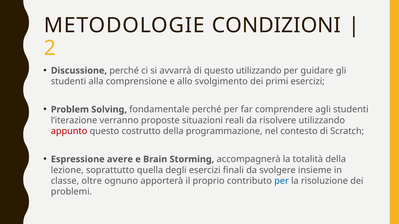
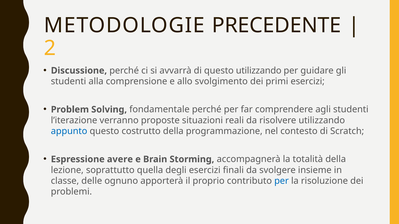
CONDIZIONI: CONDIZIONI -> PRECEDENTE
appunto colour: red -> blue
oltre: oltre -> delle
